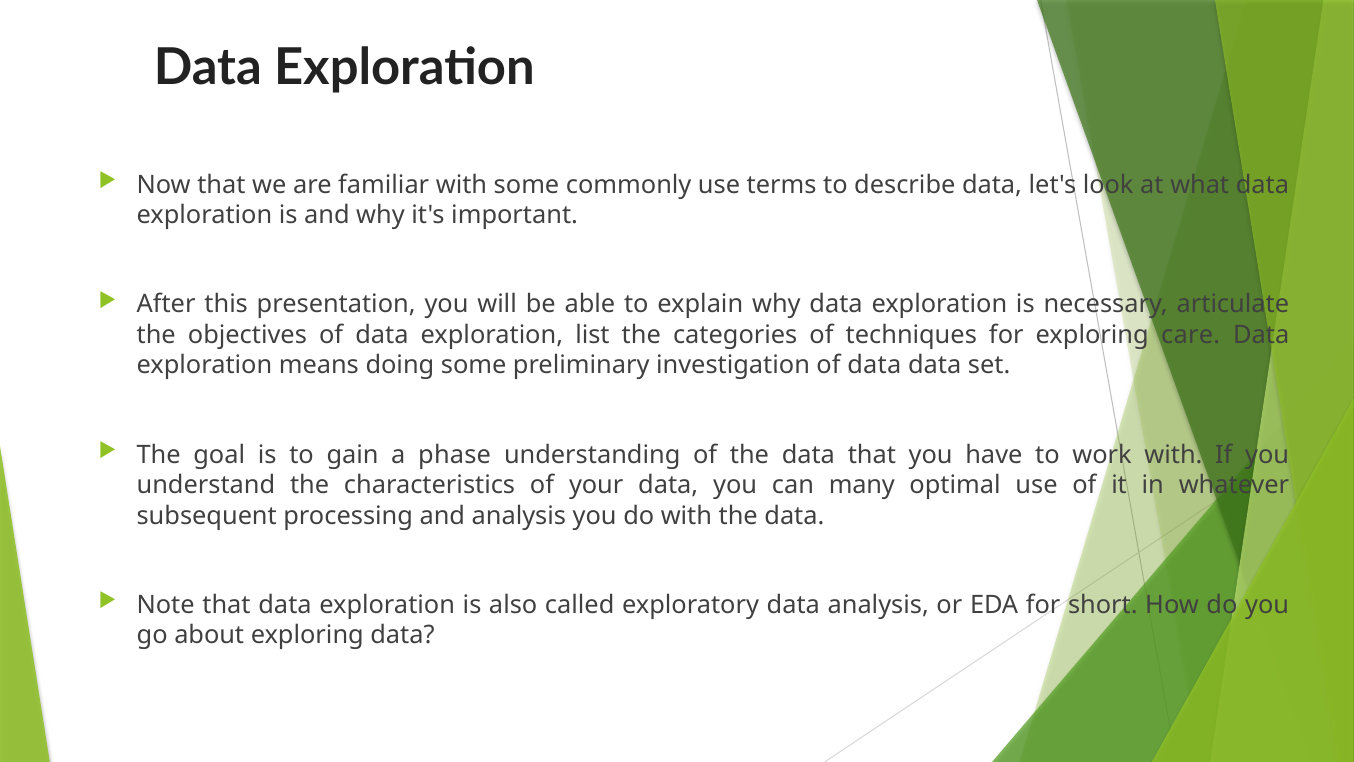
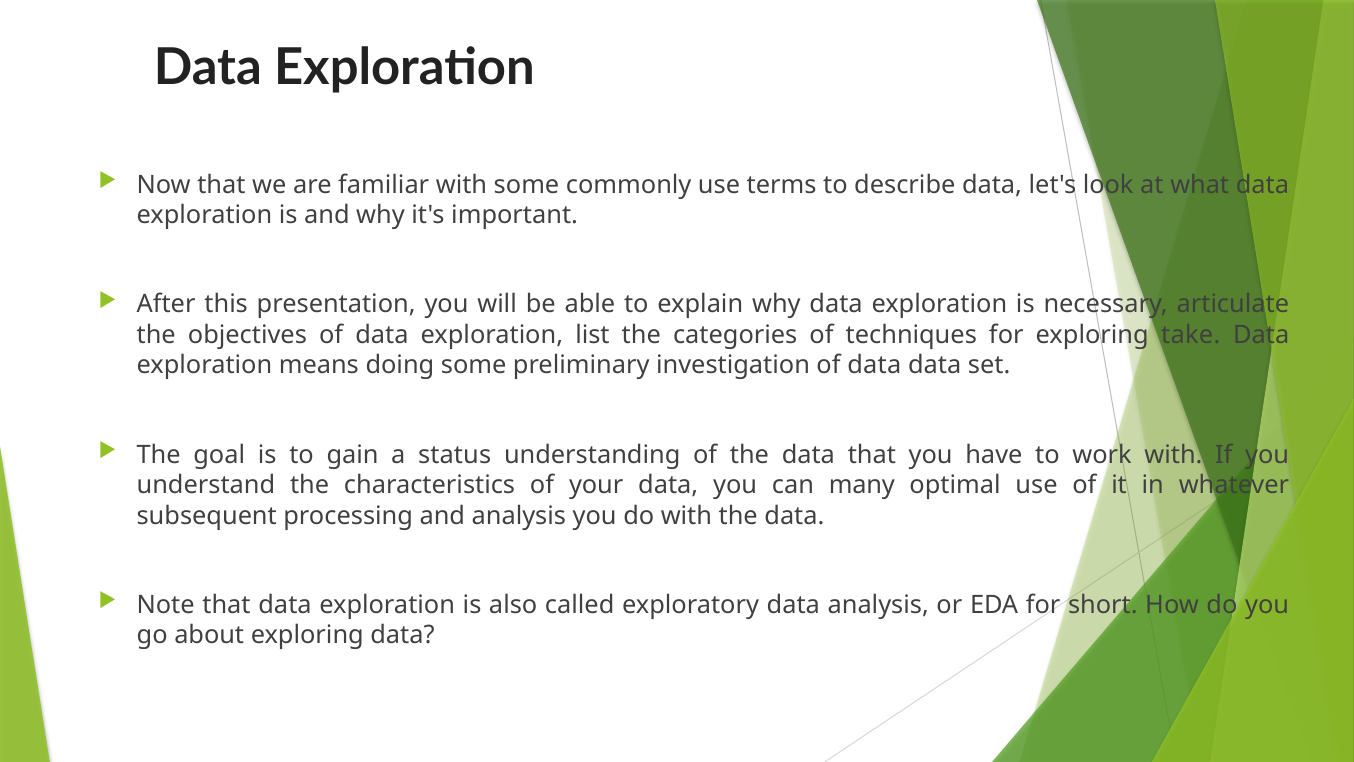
care: care -> take
phase: phase -> status
